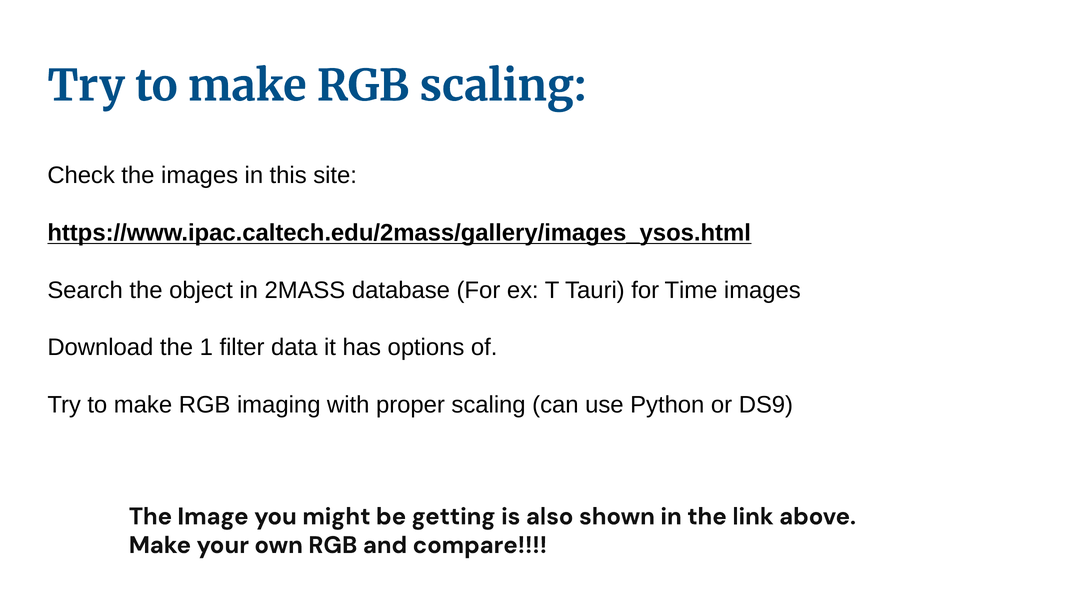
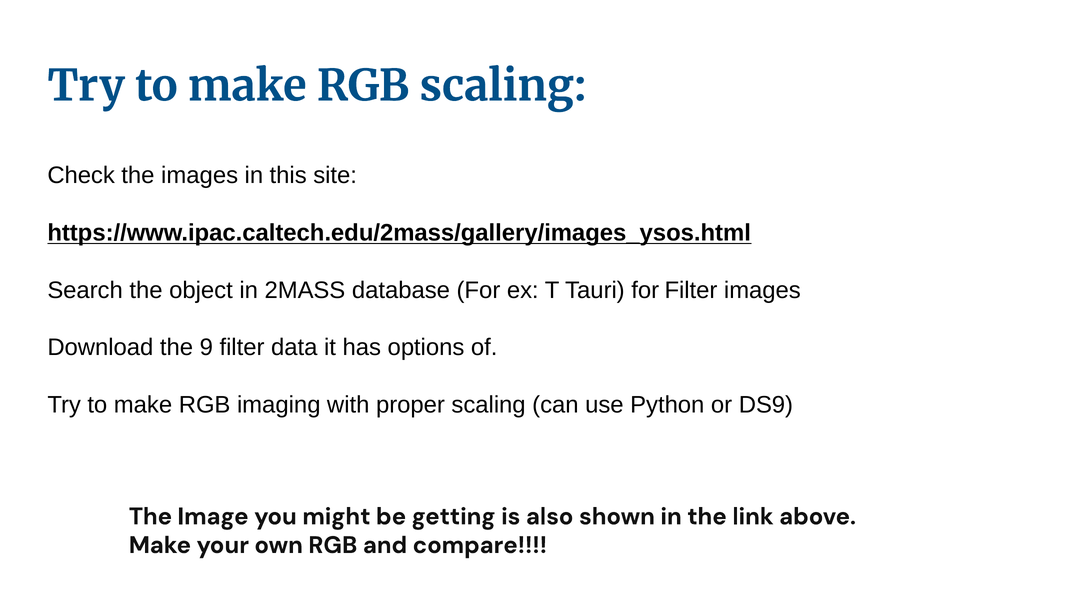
for Time: Time -> Filter
1: 1 -> 9
